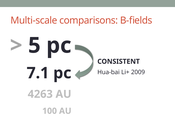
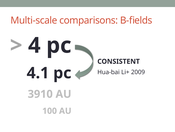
5: 5 -> 4
7.1: 7.1 -> 4.1
4263: 4263 -> 3910
